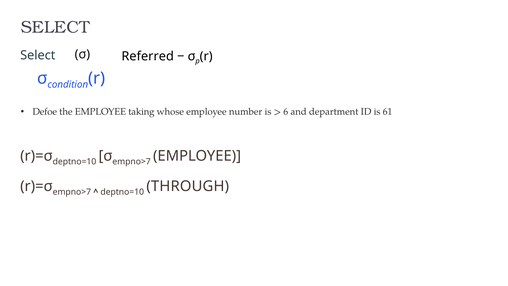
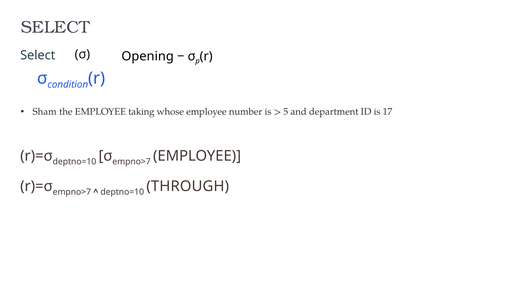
Referred: Referred -> Opening
Defoe: Defoe -> Sham
6: 6 -> 5
61: 61 -> 17
